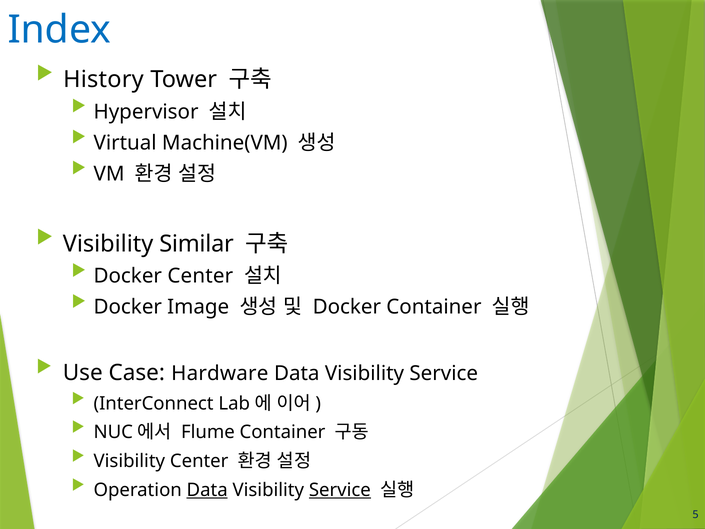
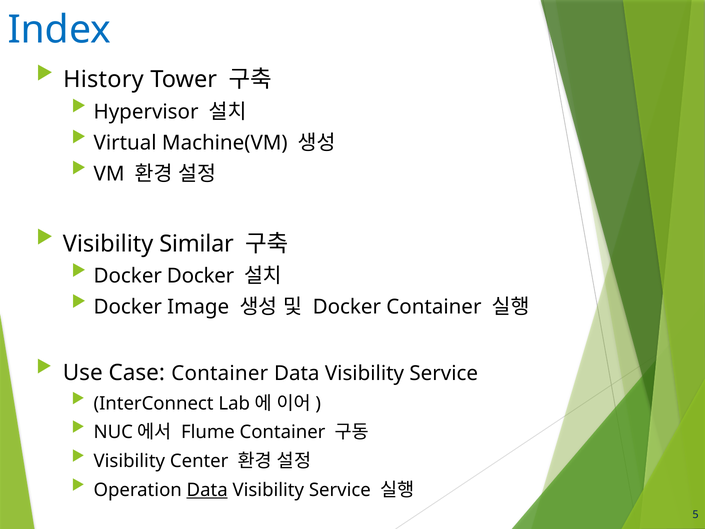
Docker Center: Center -> Docker
Case Hardware: Hardware -> Container
Service at (340, 490) underline: present -> none
